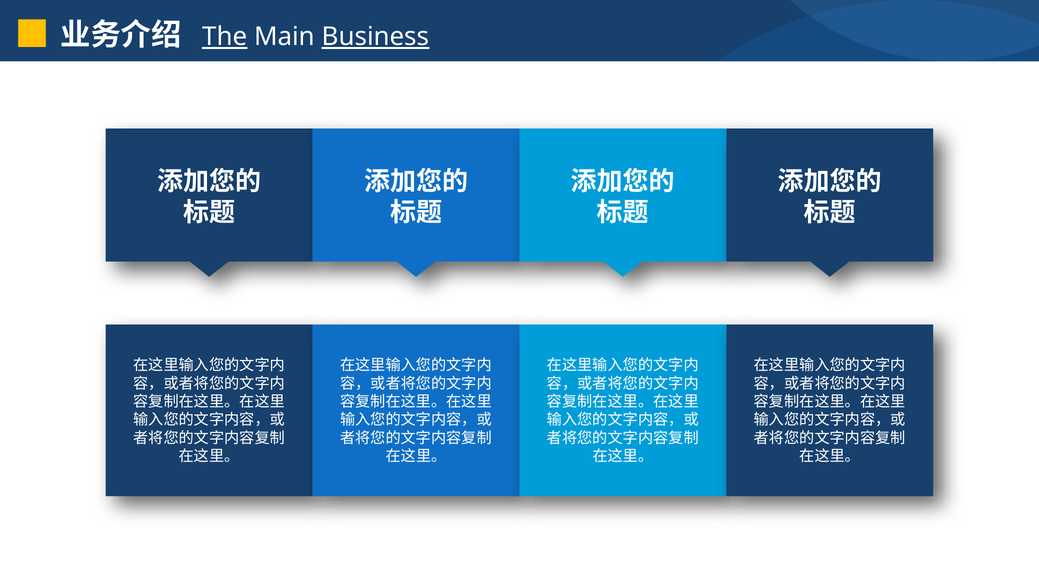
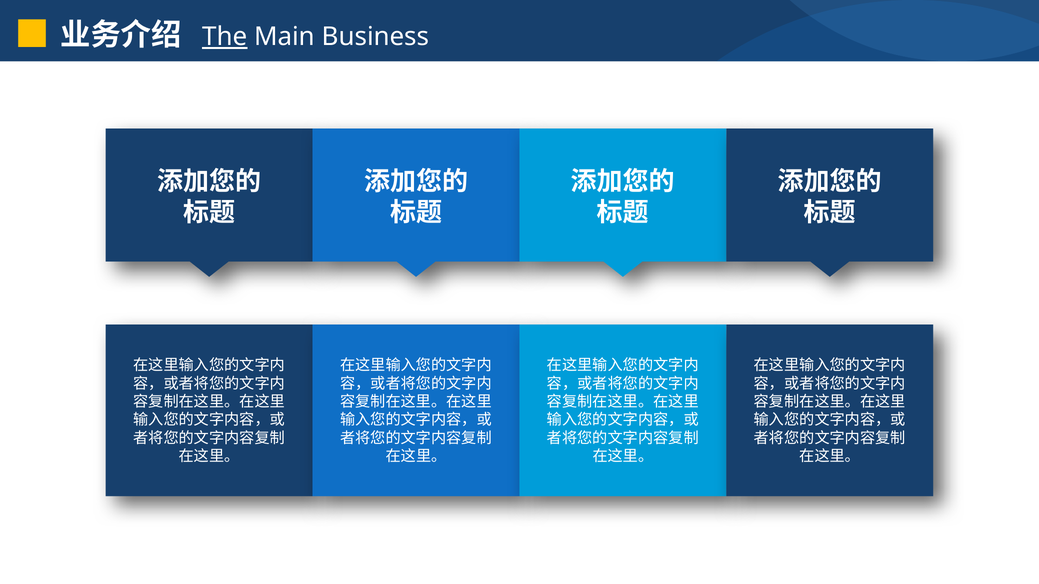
Business underline: present -> none
